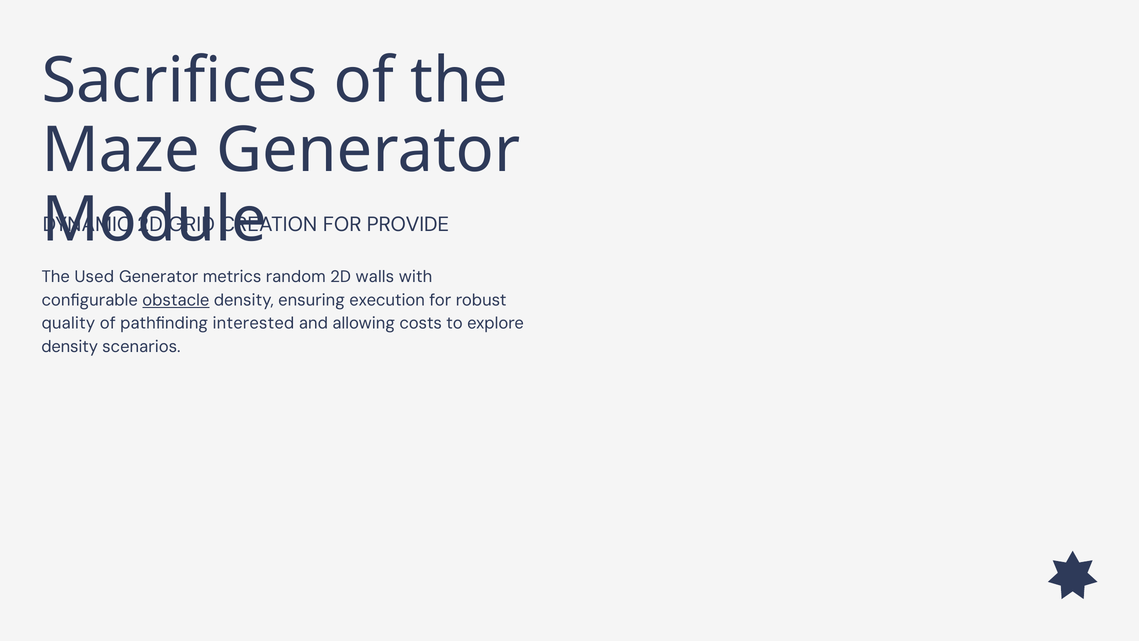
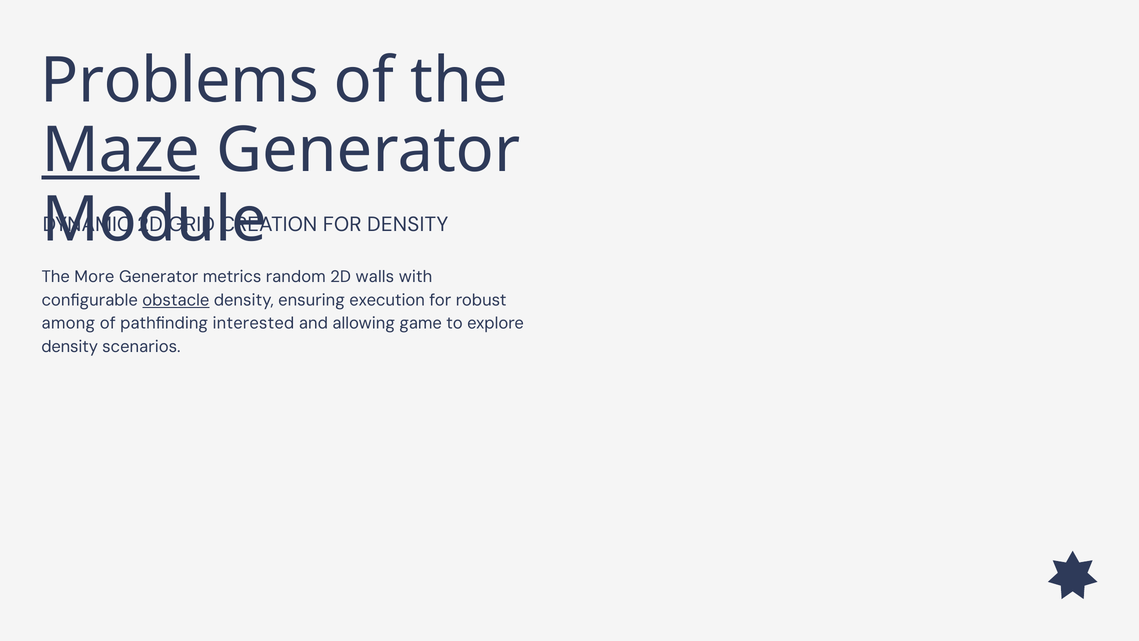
Sacrifices: Sacrifices -> Problems
Maze underline: none -> present
FOR PROVIDE: PROVIDE -> DENSITY
Used: Used -> More
quality: quality -> among
costs: costs -> game
